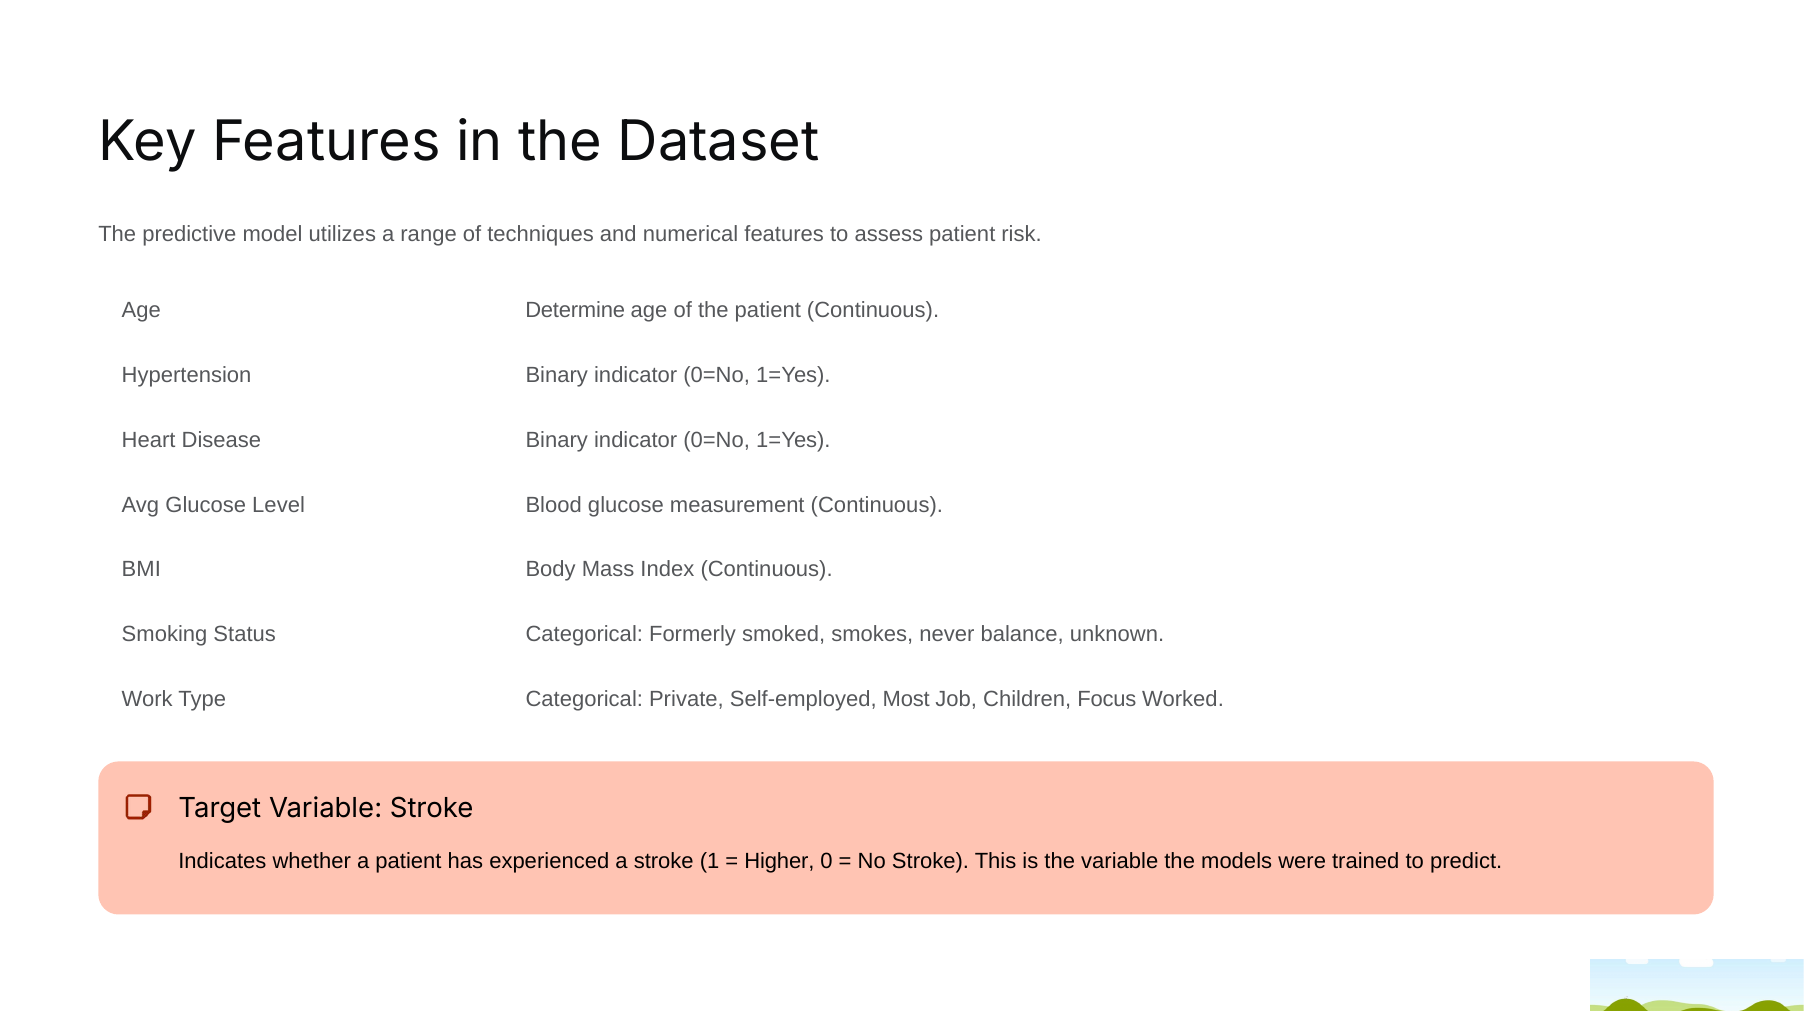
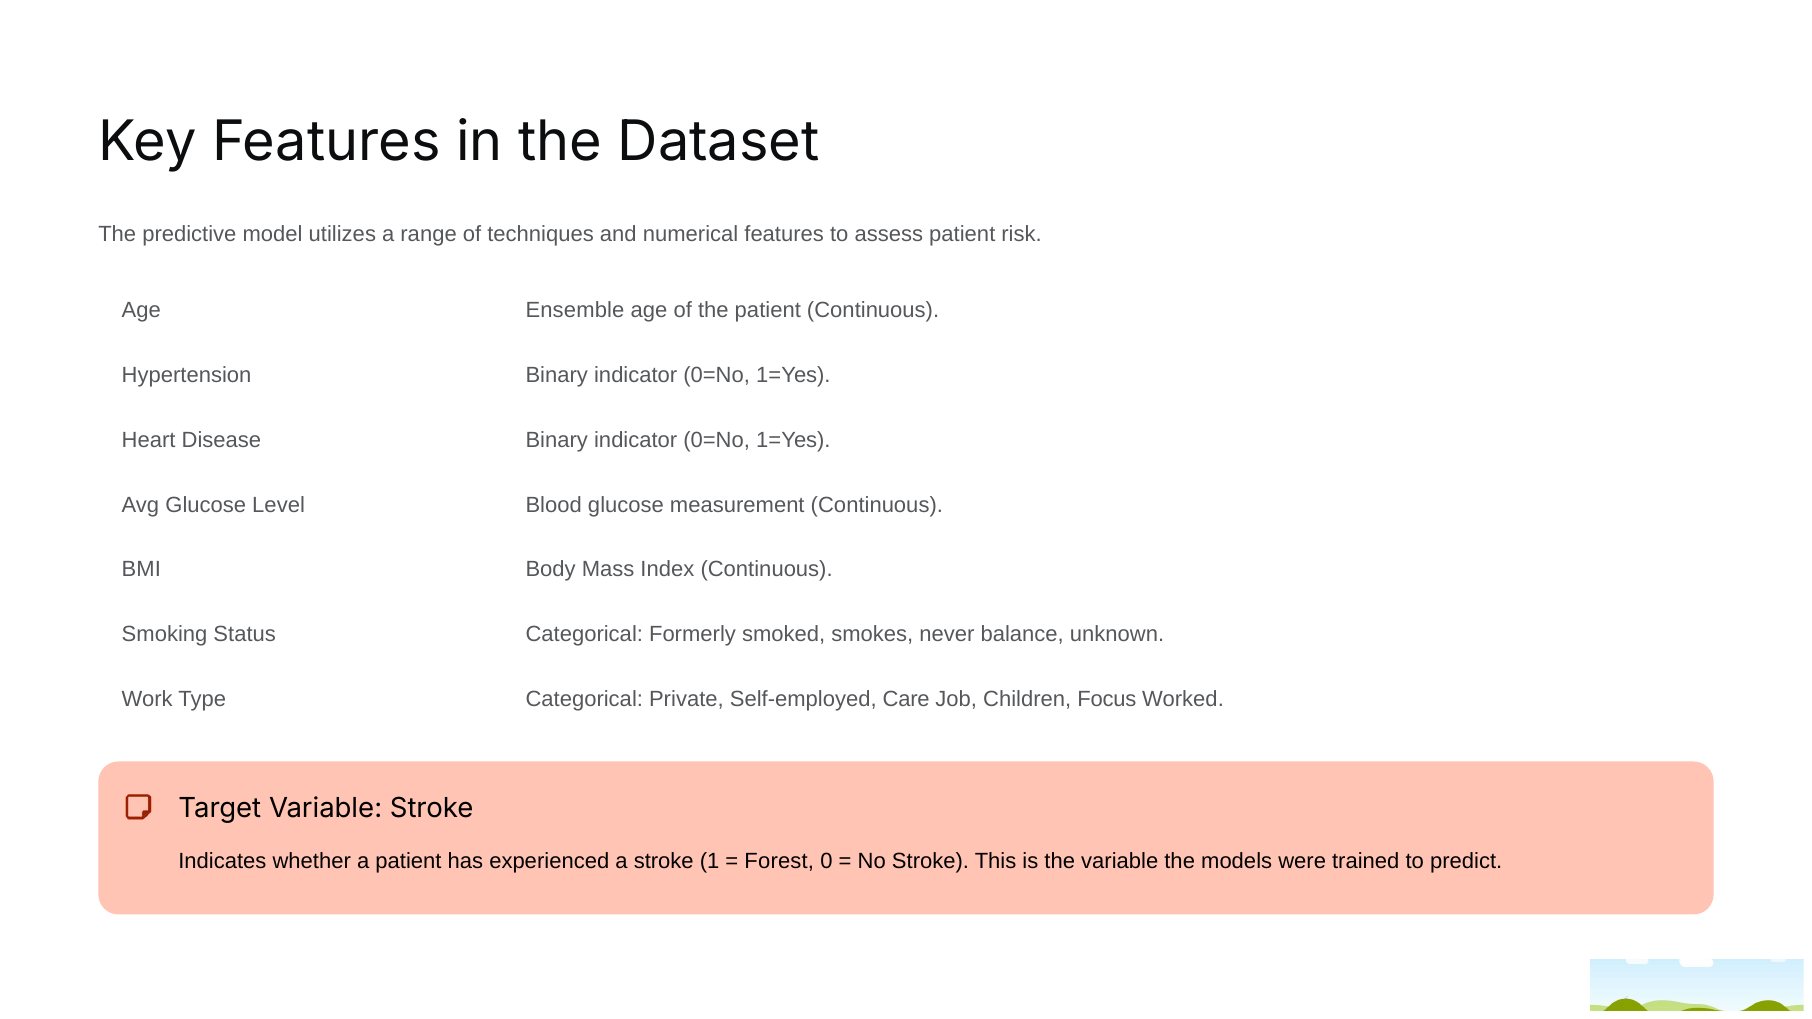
Determine: Determine -> Ensemble
Most: Most -> Care
Higher: Higher -> Forest
